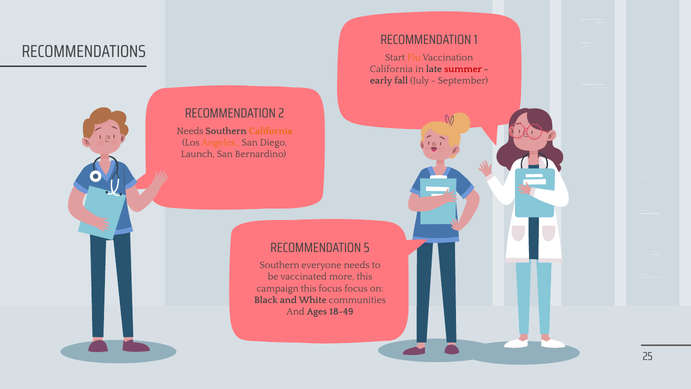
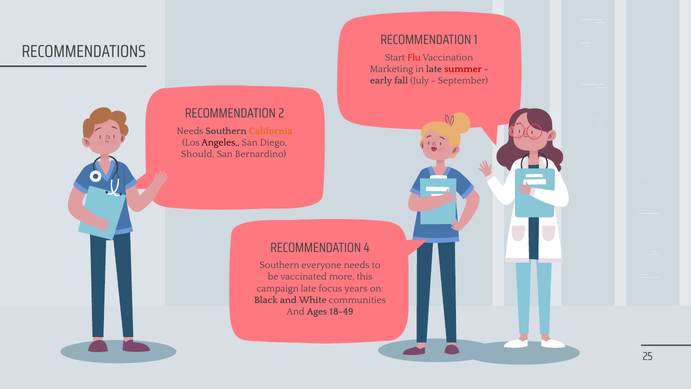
Flu colour: orange -> red
California at (391, 69): California -> Marketing
Angeles colour: orange -> black
Launch: Launch -> Should
5: 5 -> 4
campaign this: this -> late
focus focus: focus -> years
